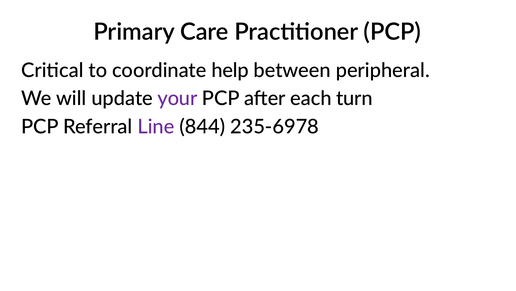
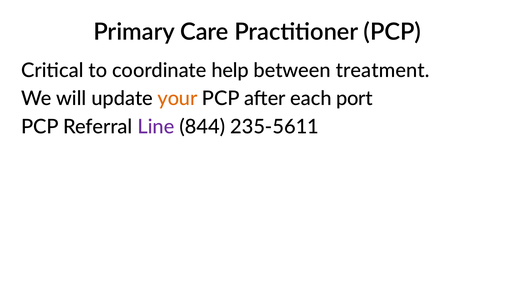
peripheral: peripheral -> treatment
your colour: purple -> orange
turn: turn -> port
235-6978: 235-6978 -> 235-5611
